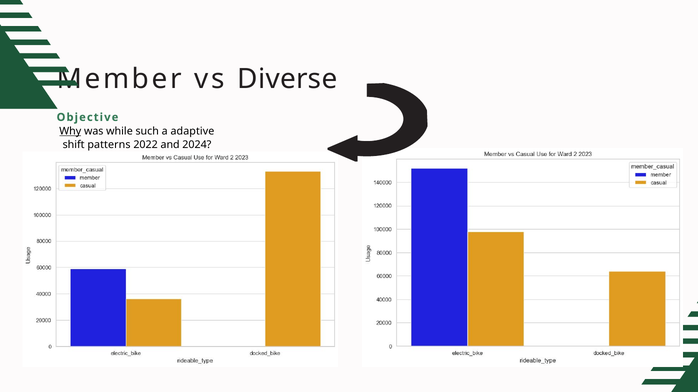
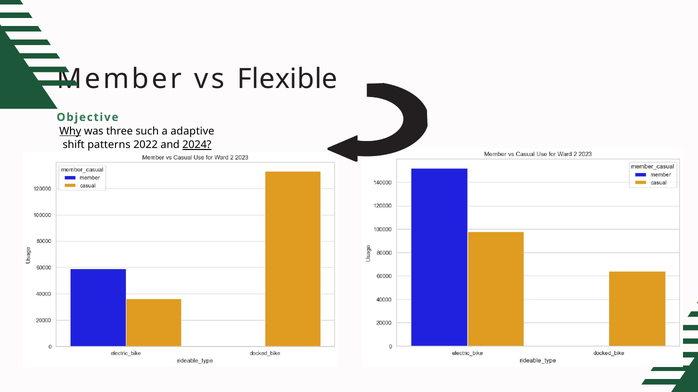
Diverse: Diverse -> Flexible
while: while -> three
2024 underline: none -> present
